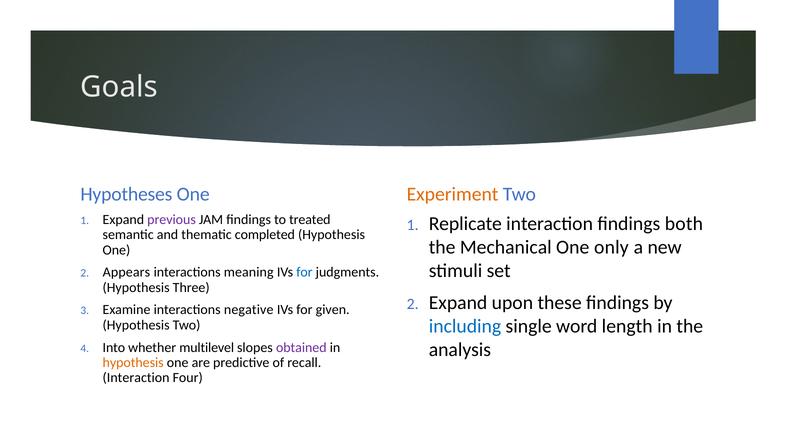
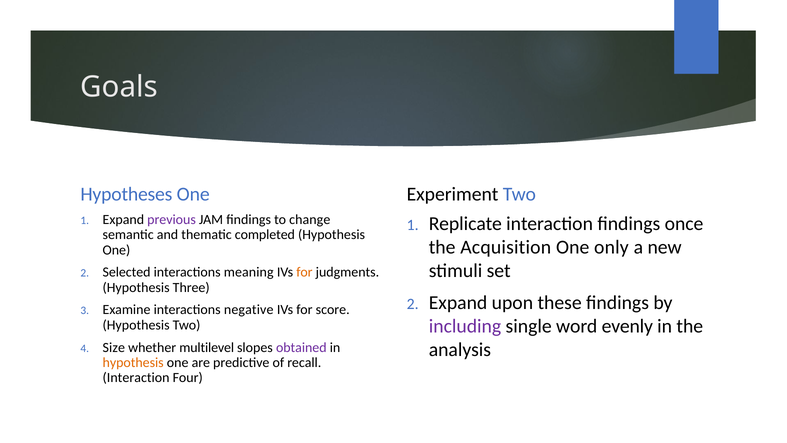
Experiment colour: orange -> black
treated: treated -> change
both: both -> once
Mechanical: Mechanical -> Acquisition
Appears: Appears -> Selected
for at (304, 272) colour: blue -> orange
given: given -> score
including colour: blue -> purple
length: length -> evenly
Into: Into -> Size
